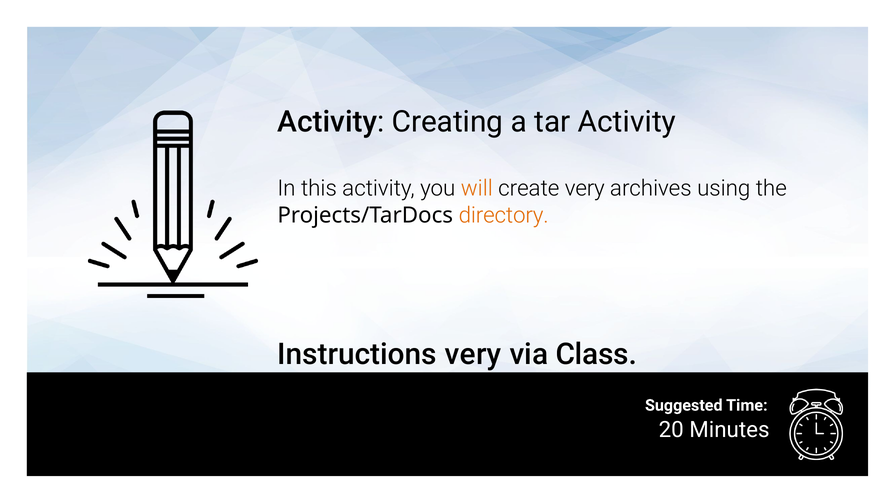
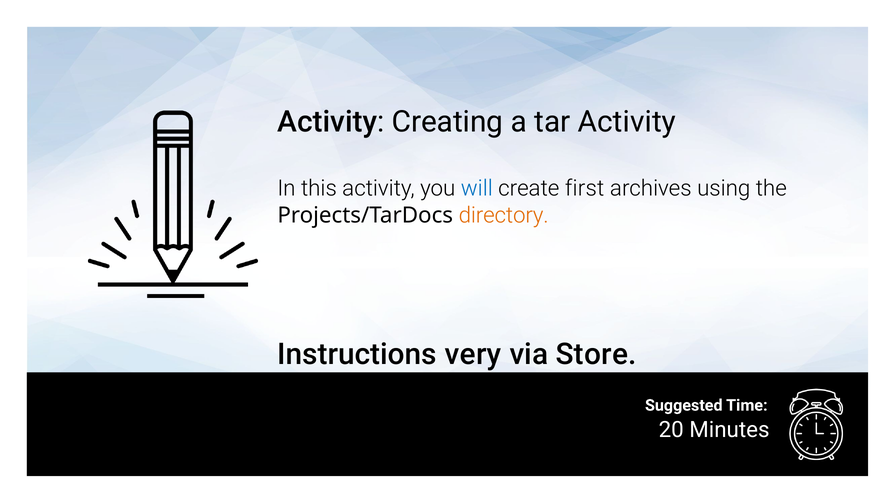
will colour: orange -> blue
create very: very -> first
Class: Class -> Store
